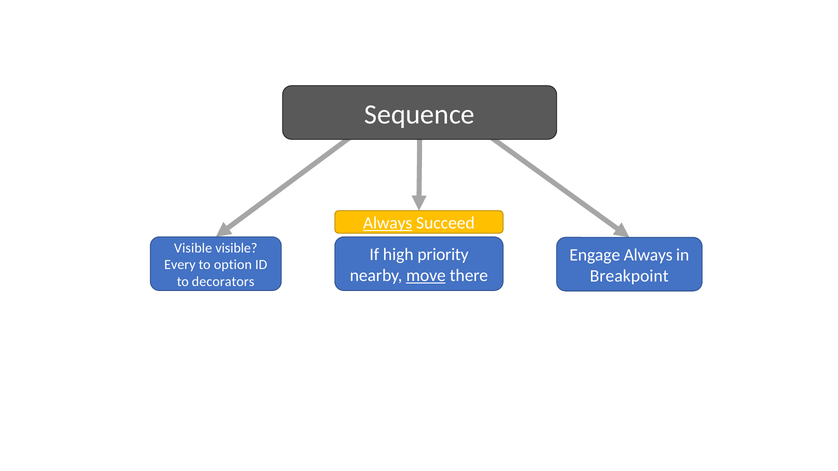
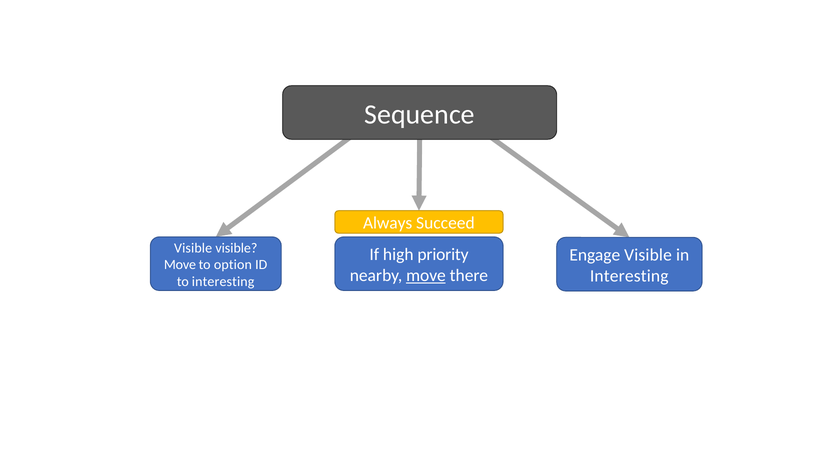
Always at (388, 223) underline: present -> none
Engage Always: Always -> Visible
Every at (180, 265): Every -> Move
Breakpoint at (629, 276): Breakpoint -> Interesting
to decorators: decorators -> interesting
